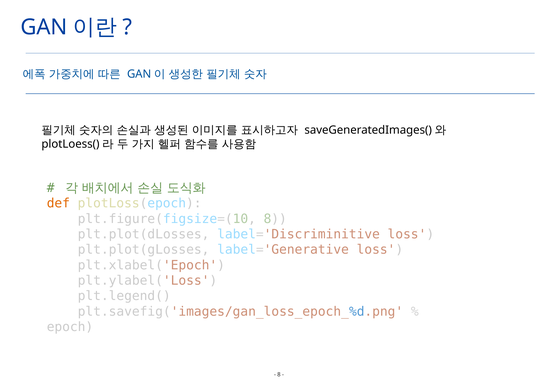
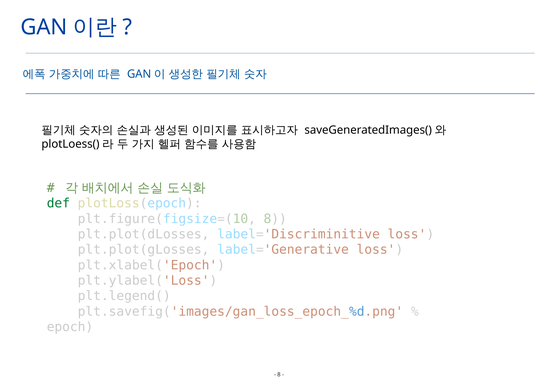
def colour: orange -> green
